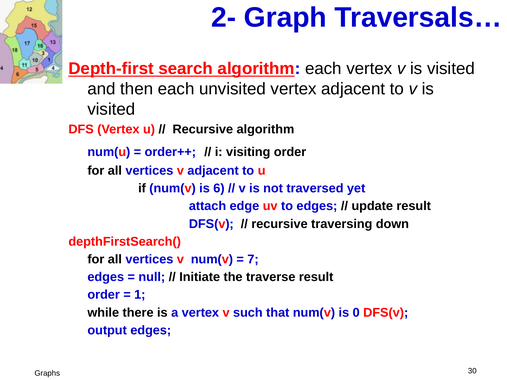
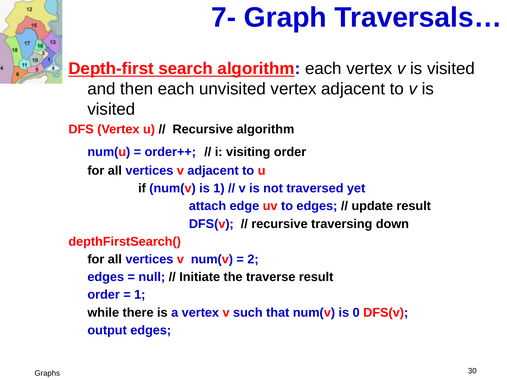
2-: 2- -> 7-
is 6: 6 -> 1
7: 7 -> 2
